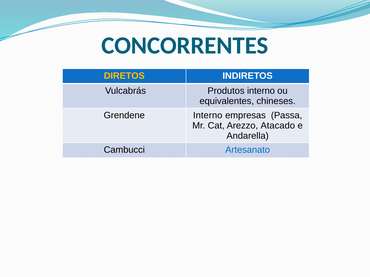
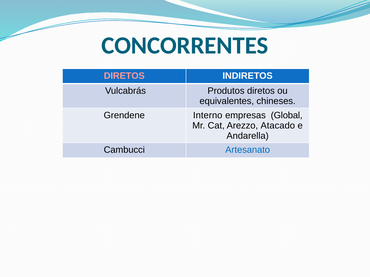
DIRETOS at (124, 76) colour: yellow -> pink
Produtos interno: interno -> diretos
Passa: Passa -> Global
